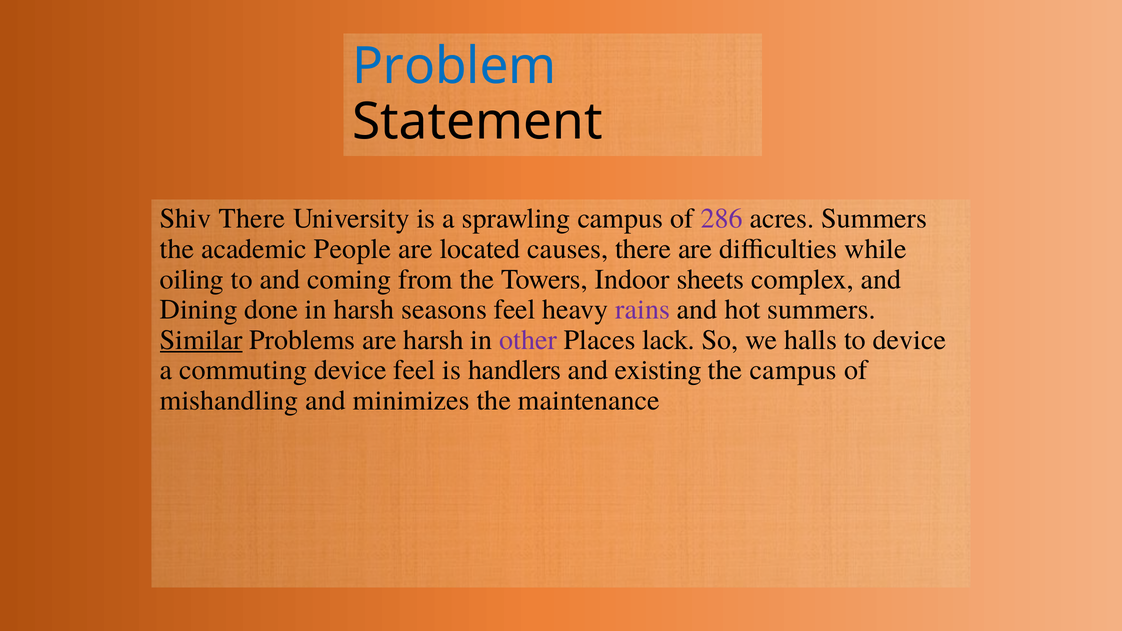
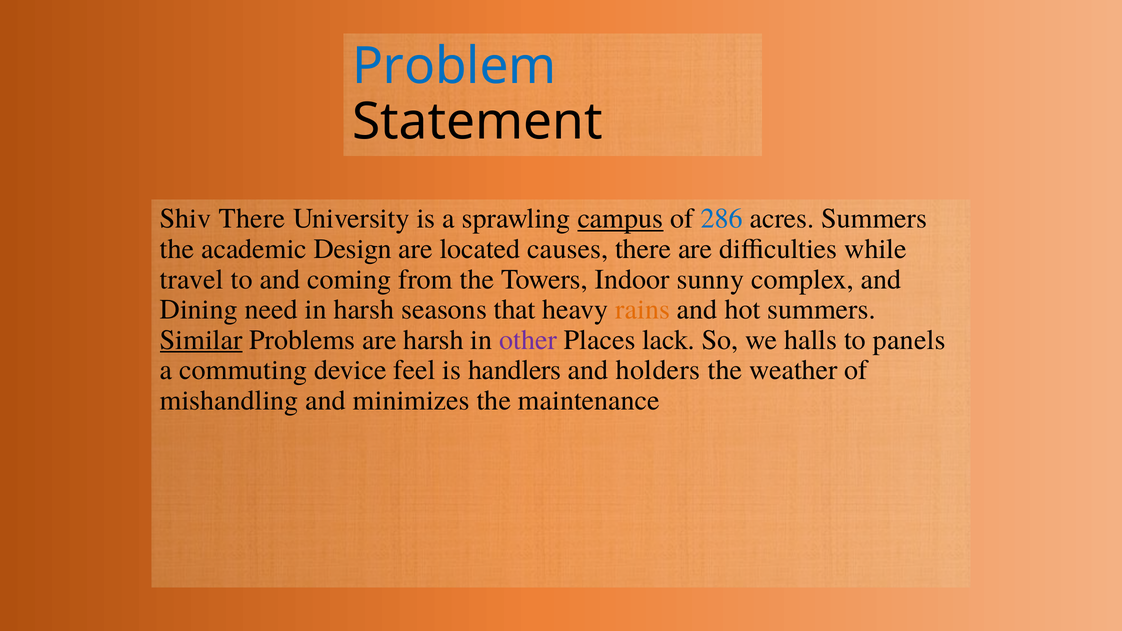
campus at (620, 219) underline: none -> present
286 colour: purple -> blue
People: People -> Design
oiling: oiling -> travel
sheets: sheets -> sunny
done: done -> need
seasons feel: feel -> that
rains colour: purple -> orange
to device: device -> panels
existing: existing -> holders
the campus: campus -> weather
